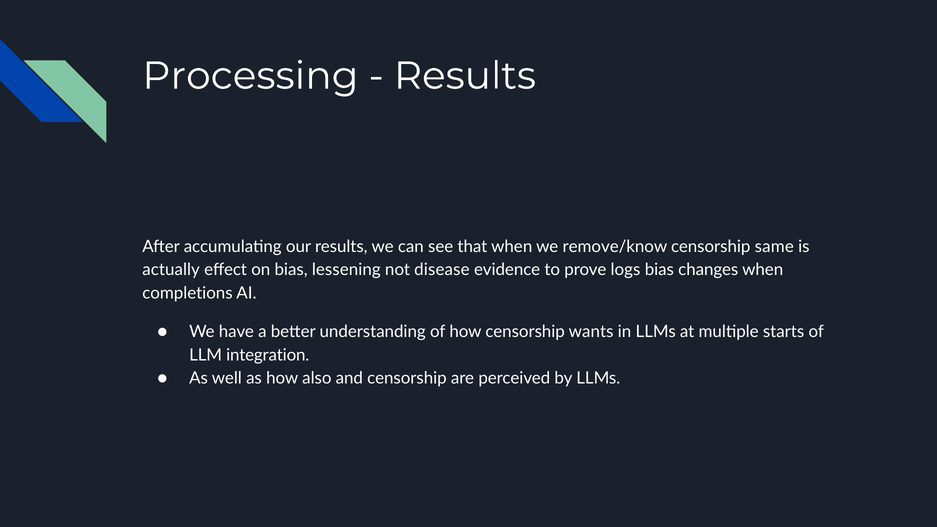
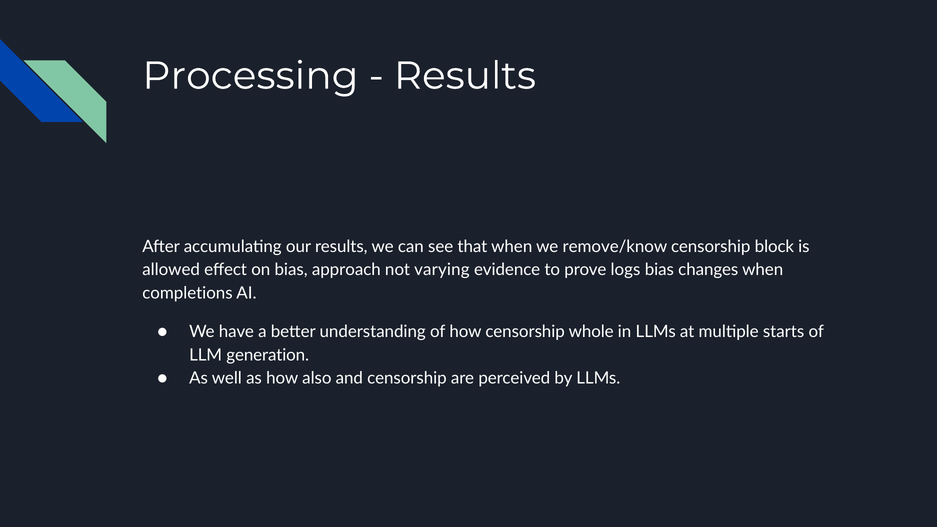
same: same -> block
actually: actually -> allowed
lessening: lessening -> approach
disease: disease -> varying
wants: wants -> whole
integration: integration -> generation
